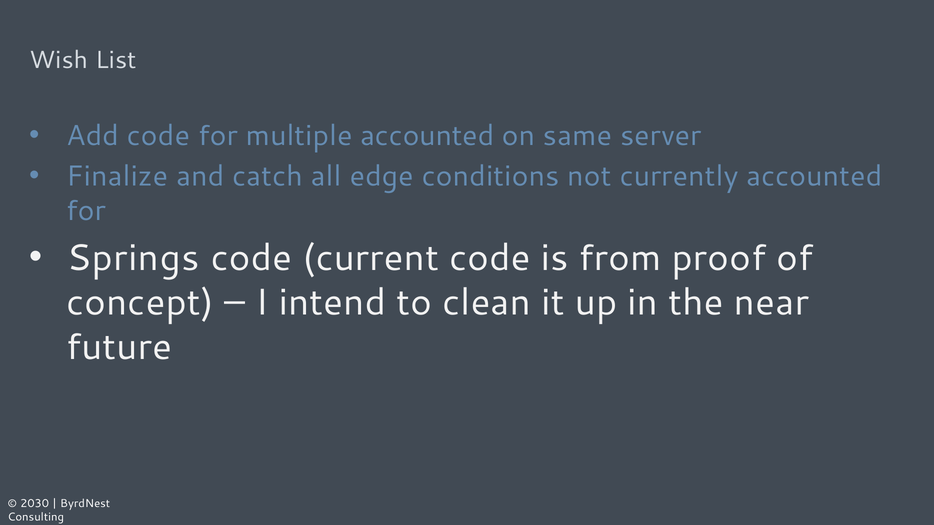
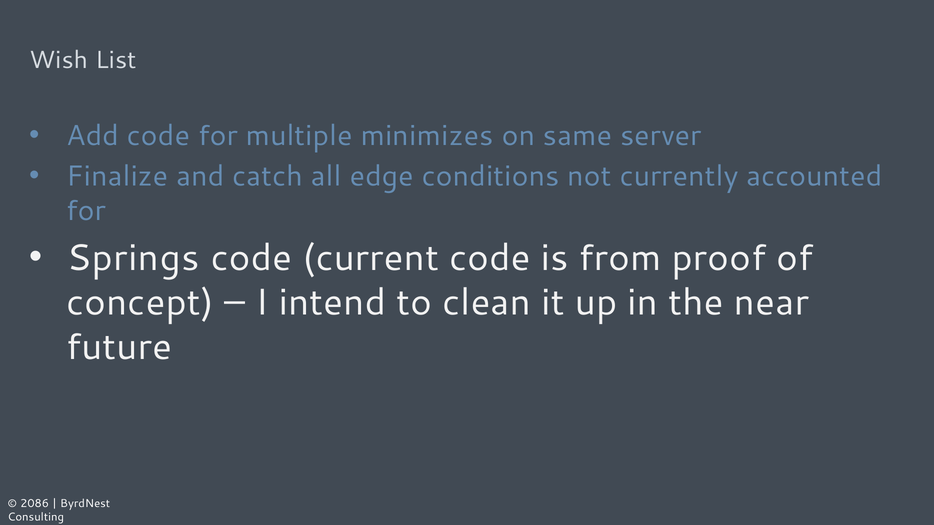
multiple accounted: accounted -> minimizes
2030: 2030 -> 2086
